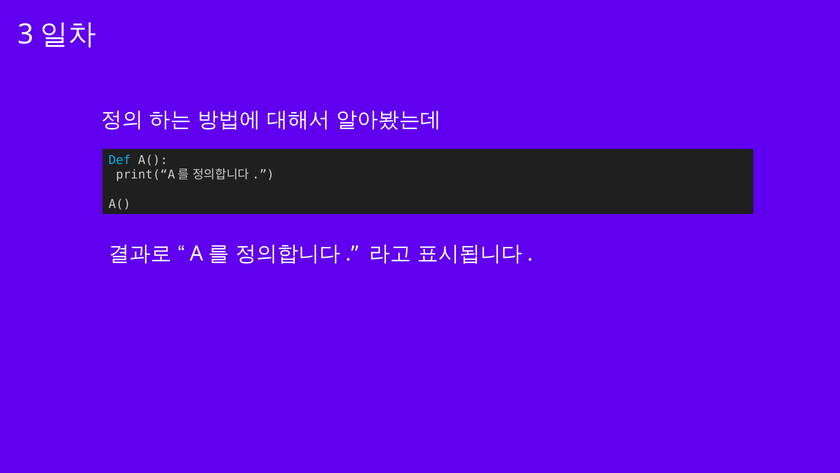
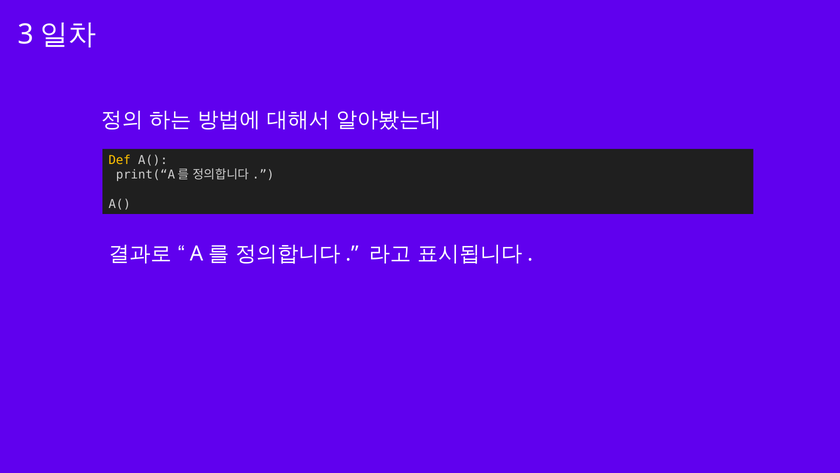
Def colour: light blue -> yellow
